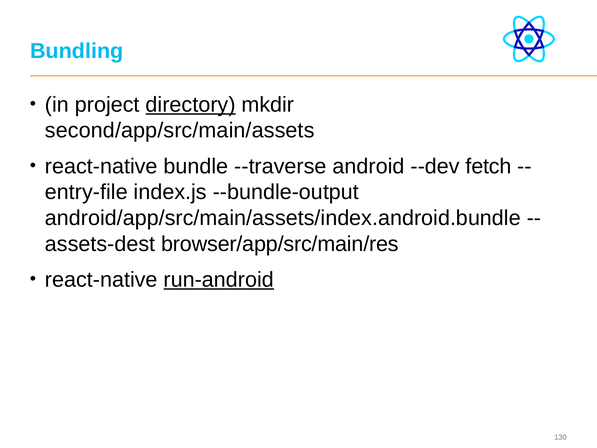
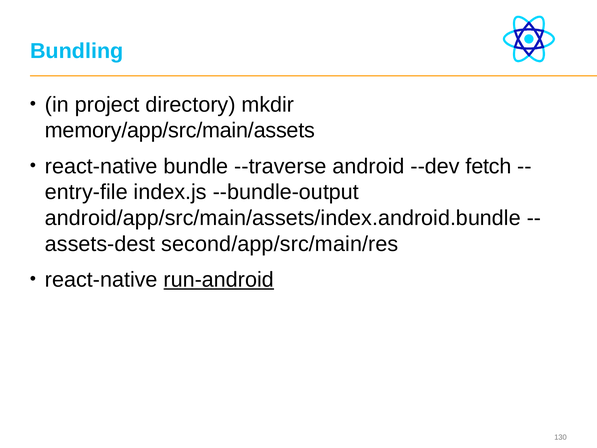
directory underline: present -> none
second/app/src/main/assets: second/app/src/main/assets -> memory/app/src/main/assets
browser/app/src/main/res: browser/app/src/main/res -> second/app/src/main/res
